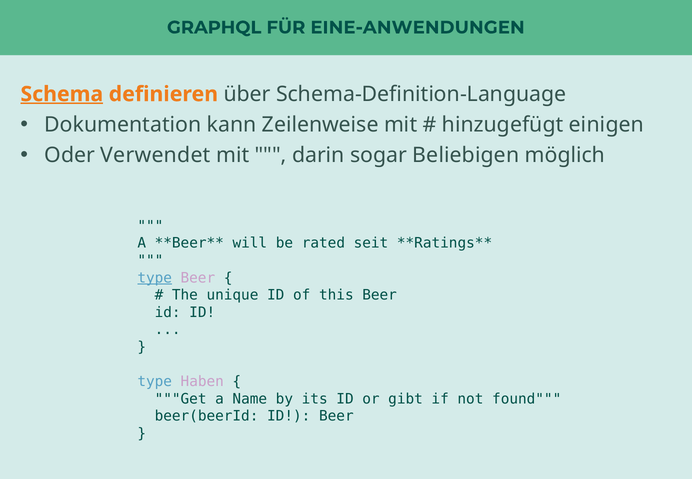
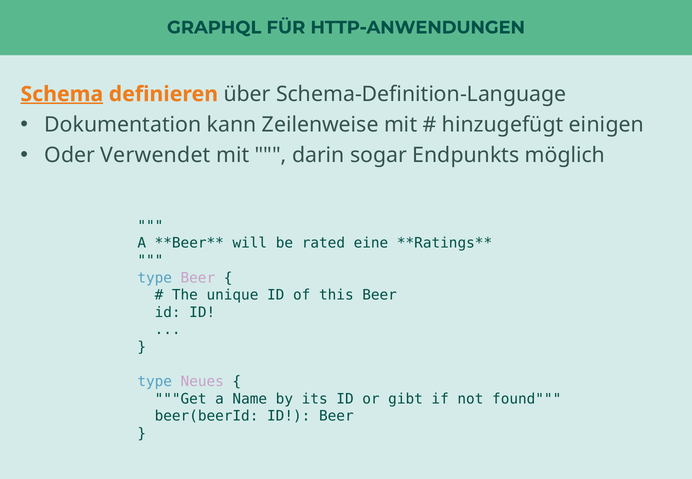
EINE-ANWENDUNGEN: EINE-ANWENDUNGEN -> HTTP-ANWENDUNGEN
Beliebigen: Beliebigen -> Endpunkts
seit: seit -> eine
type at (155, 278) underline: present -> none
Haben: Haben -> Neues
